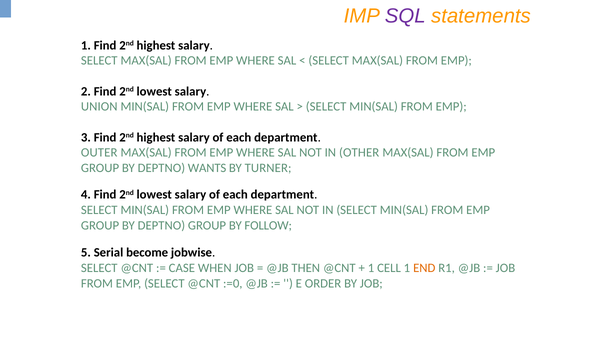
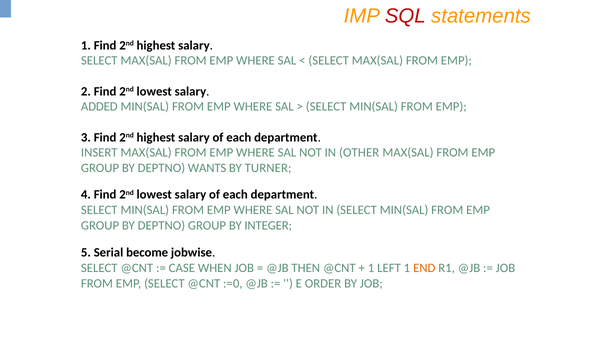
SQL colour: purple -> red
UNION: UNION -> ADDED
OUTER: OUTER -> INSERT
FOLLOW: FOLLOW -> INTEGER
CELL: CELL -> LEFT
